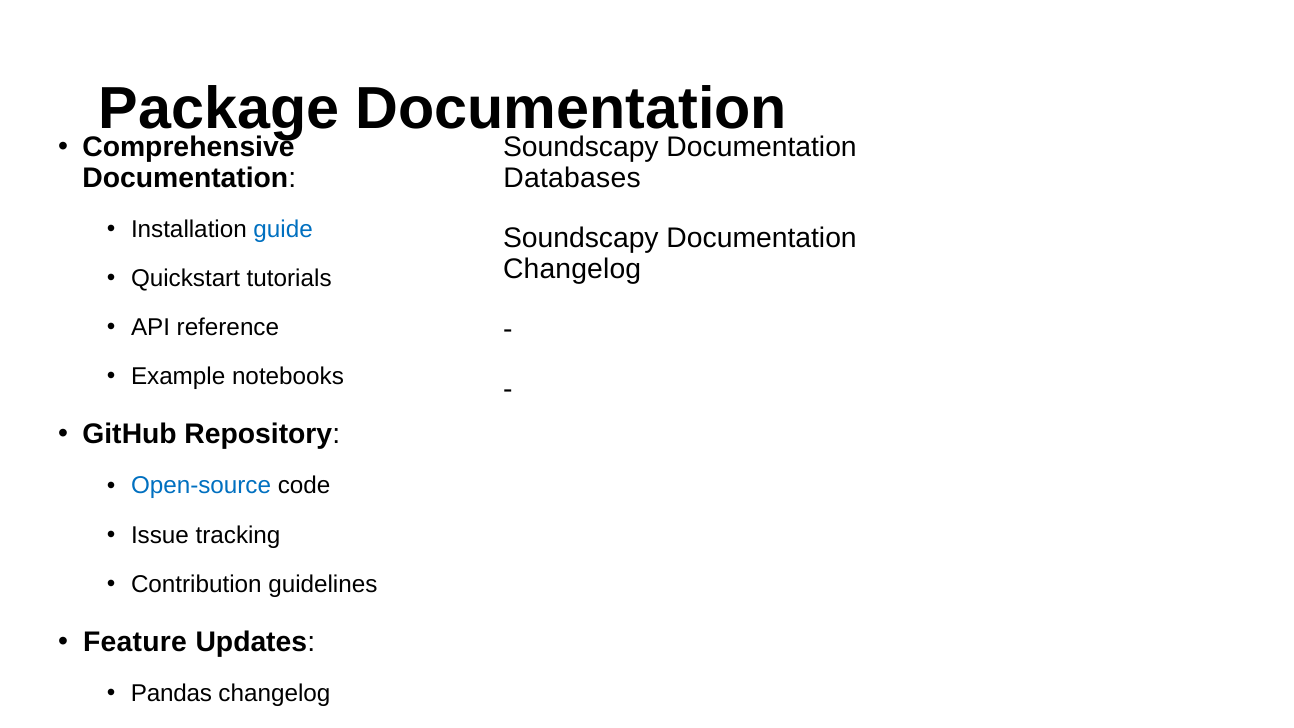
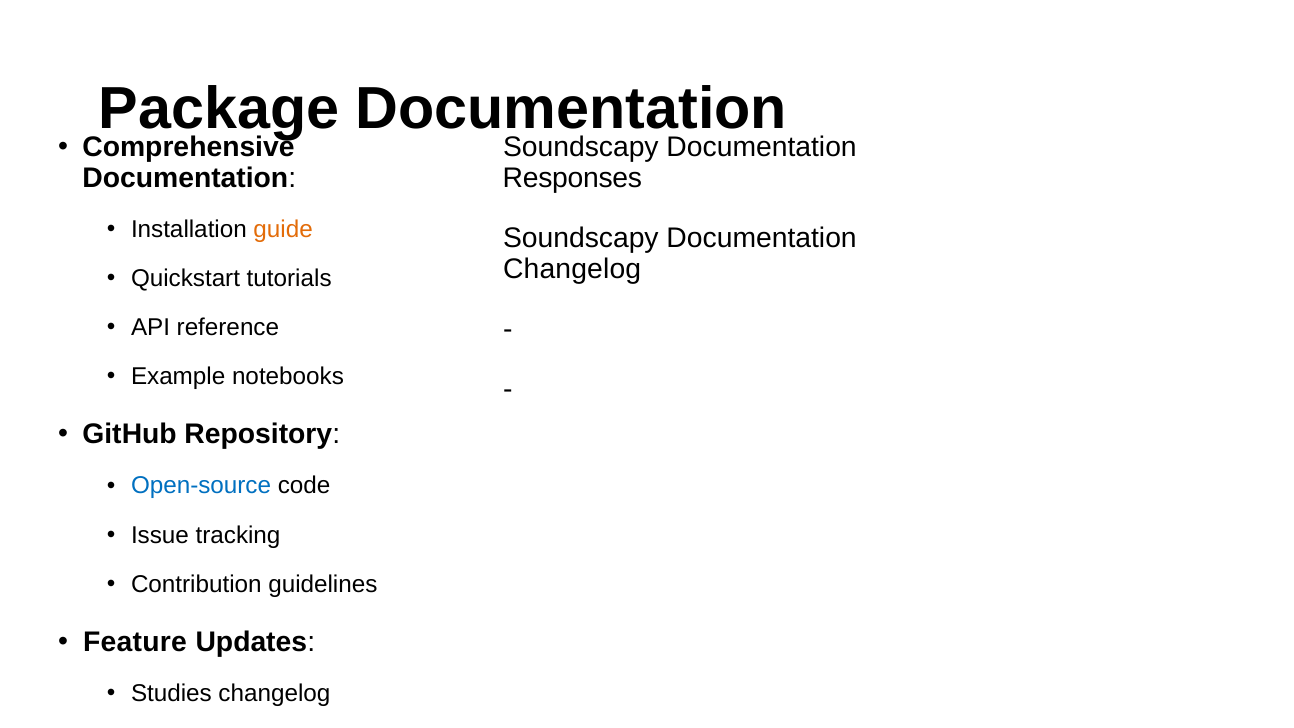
Databases: Databases -> Responses
guide colour: blue -> orange
Pandas: Pandas -> Studies
